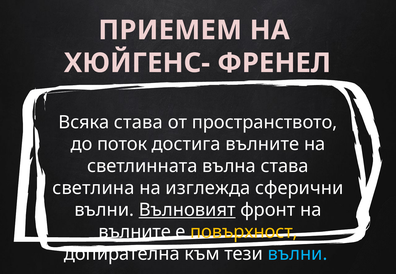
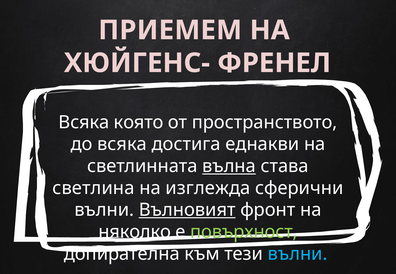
Всяка става: става -> която
до поток: поток -> всяка
достига вълните: вълните -> еднакви
вълна underline: none -> present
вълните at (135, 232): вълните -> няколко
повърхност colour: yellow -> light green
